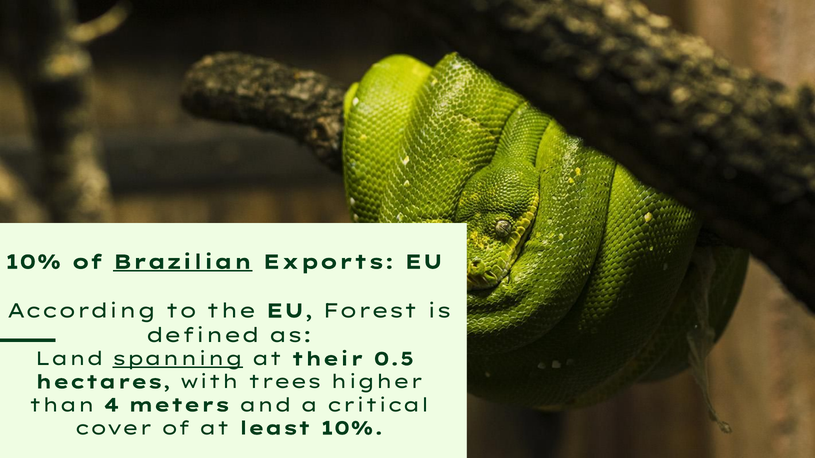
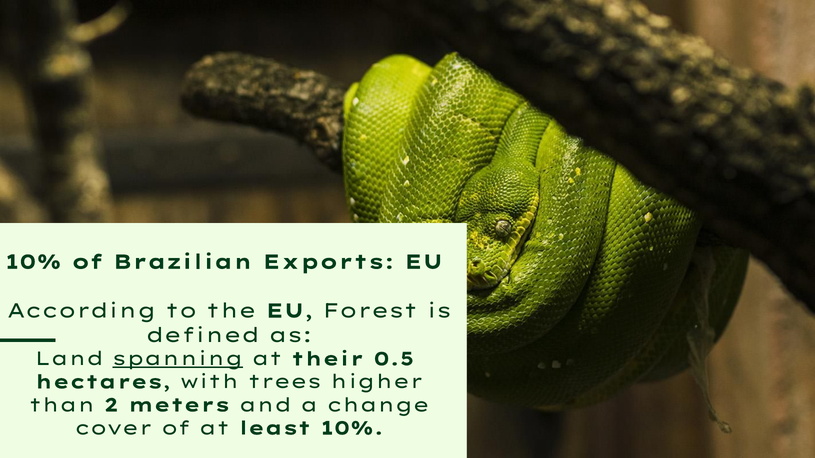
Brazilian underline: present -> none
4: 4 -> 2
critical: critical -> change
